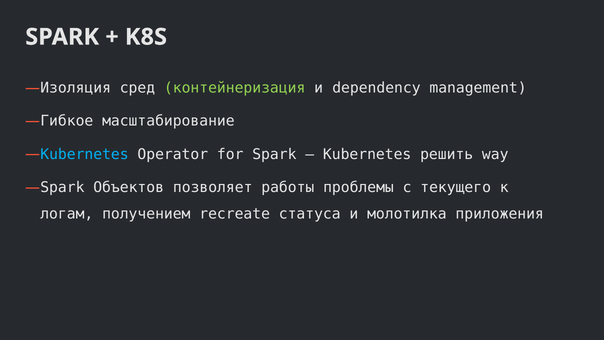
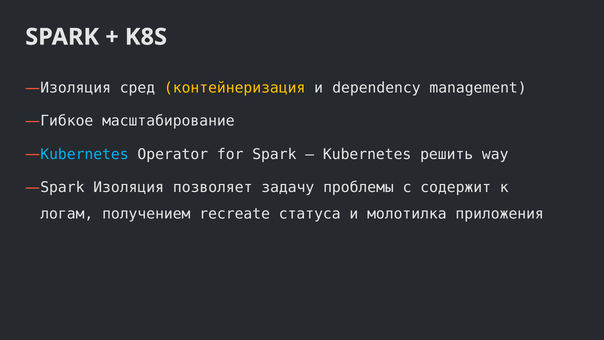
контейнеризация colour: light green -> yellow
Spark Объектов: Объектов -> Изоляция
работы: работы -> задачу
текущего: текущего -> содержит
